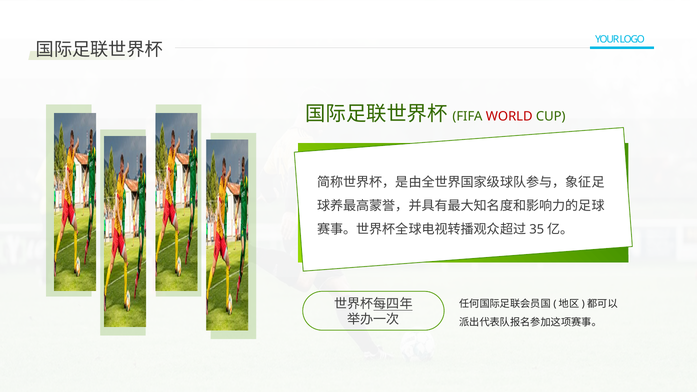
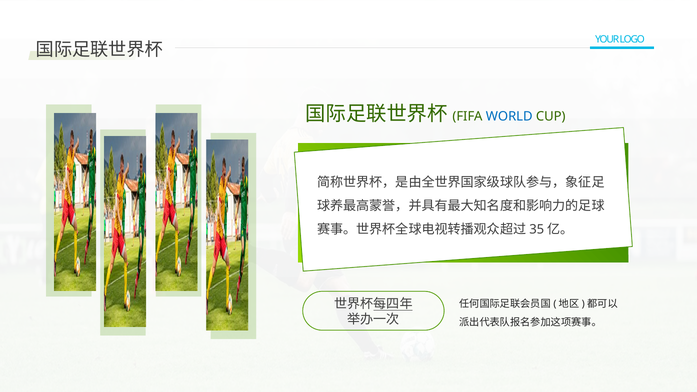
WORLD colour: red -> blue
